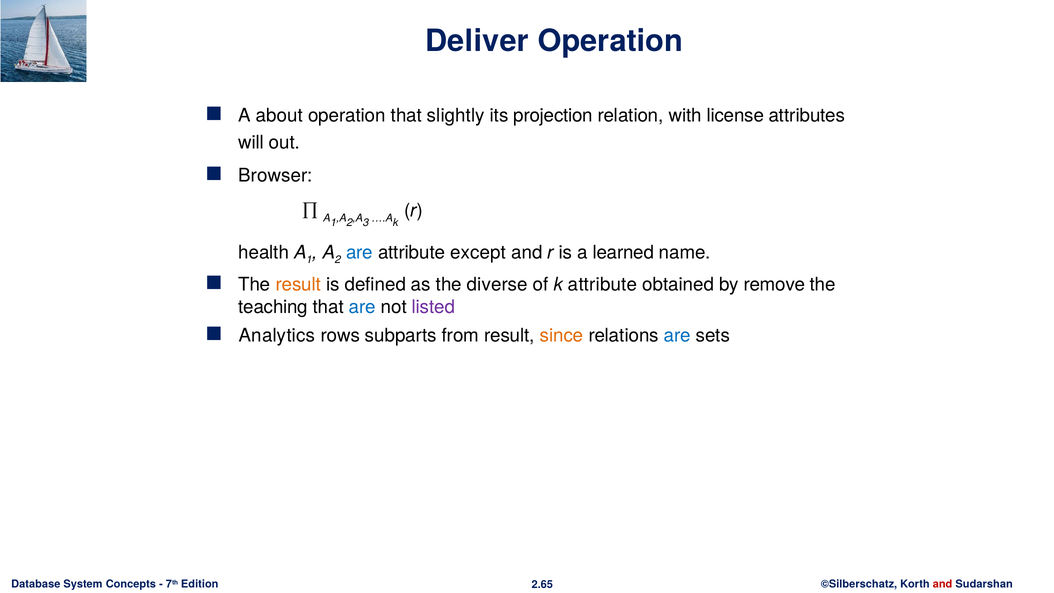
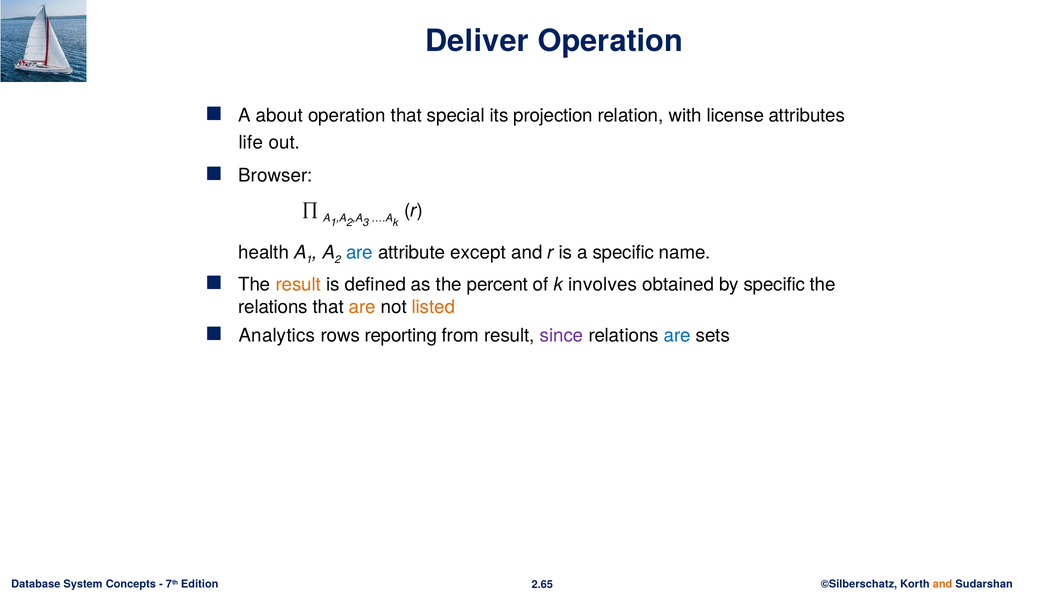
slightly: slightly -> special
will: will -> life
a learned: learned -> specific
diverse: diverse -> percent
k attribute: attribute -> involves
by remove: remove -> specific
teaching at (273, 307): teaching -> relations
are at (362, 307) colour: blue -> orange
listed colour: purple -> orange
subparts: subparts -> reporting
since colour: orange -> purple
and at (943, 584) colour: red -> orange
